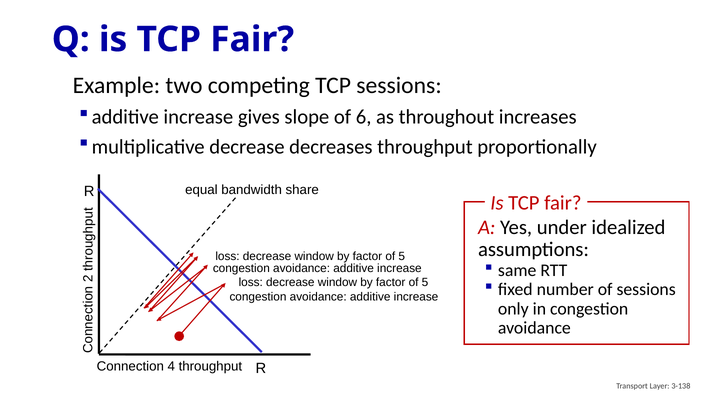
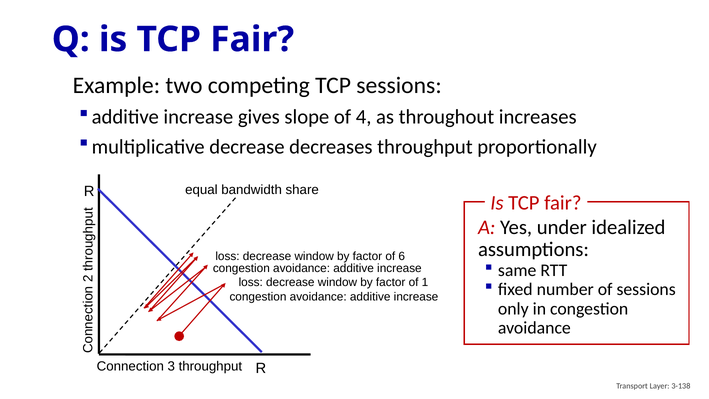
6: 6 -> 4
5 at (402, 256): 5 -> 6
5 at (425, 282): 5 -> 1
4: 4 -> 3
